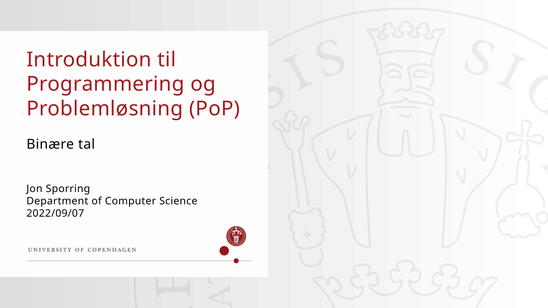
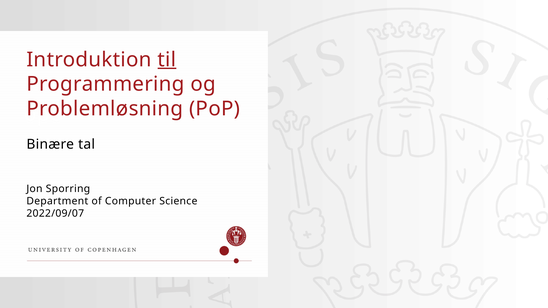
til underline: none -> present
